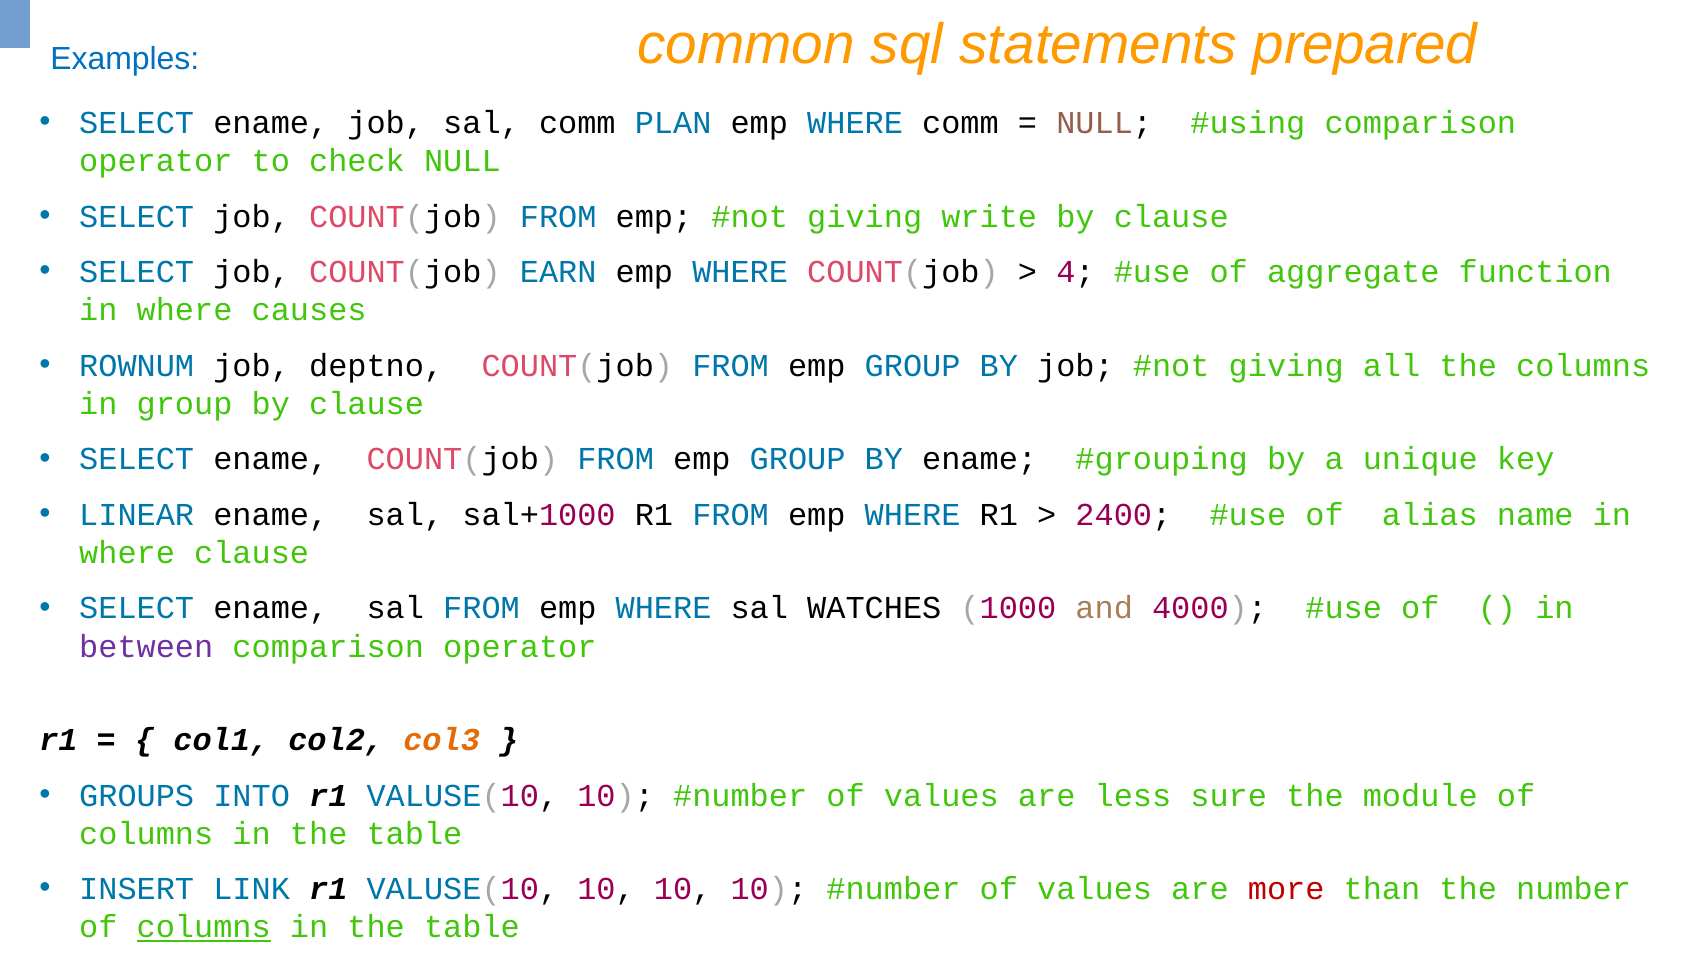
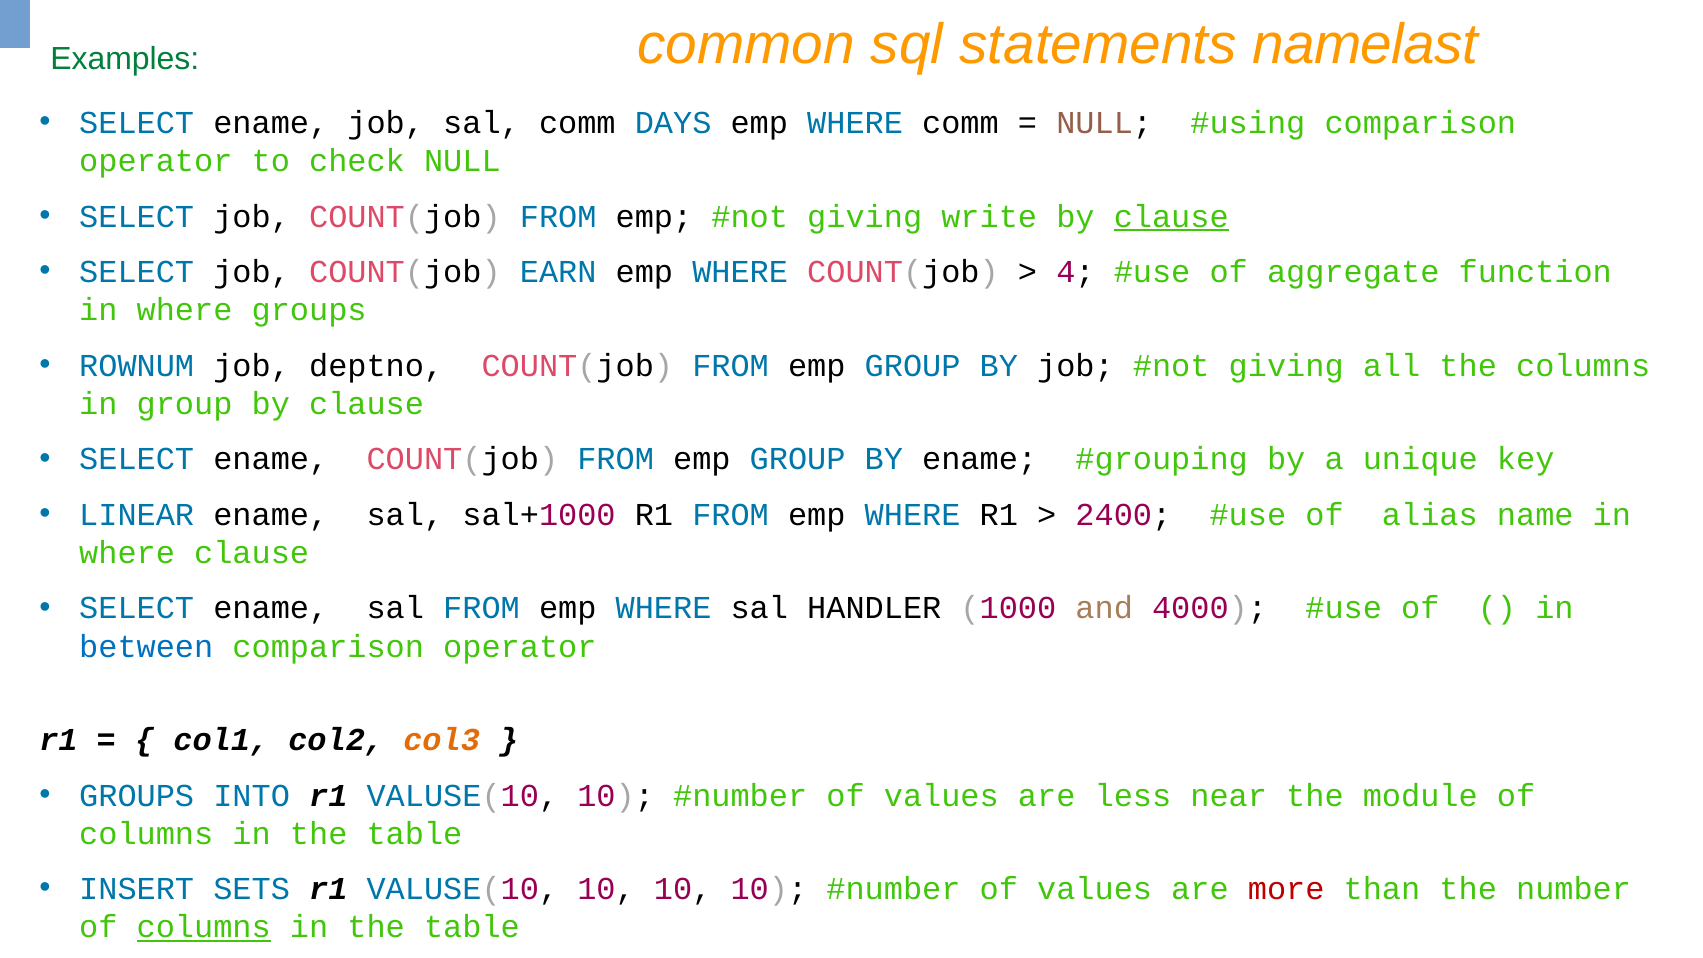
prepared: prepared -> namelast
Examples colour: blue -> green
PLAN: PLAN -> DAYS
clause at (1171, 217) underline: none -> present
where causes: causes -> groups
WATCHES: WATCHES -> HANDLER
between colour: purple -> blue
sure: sure -> near
LINK: LINK -> SETS
